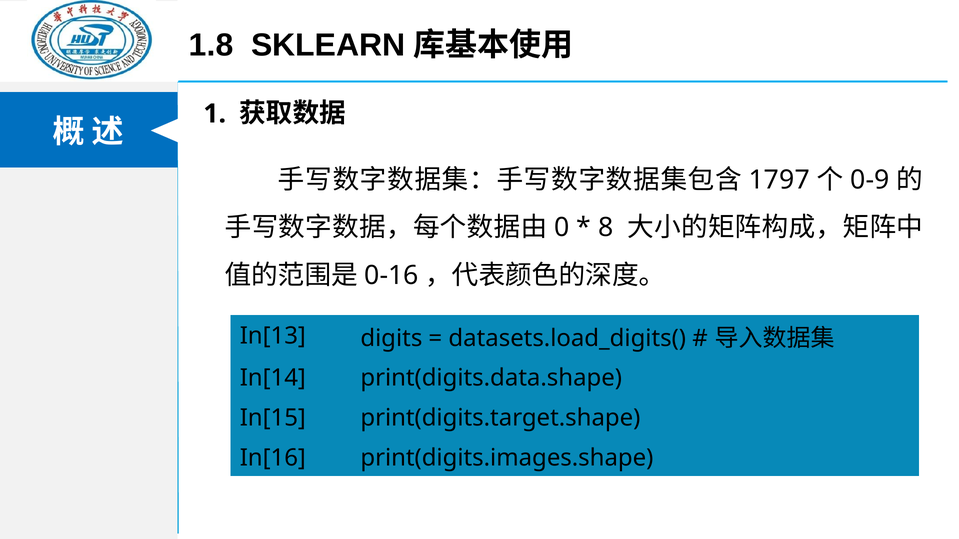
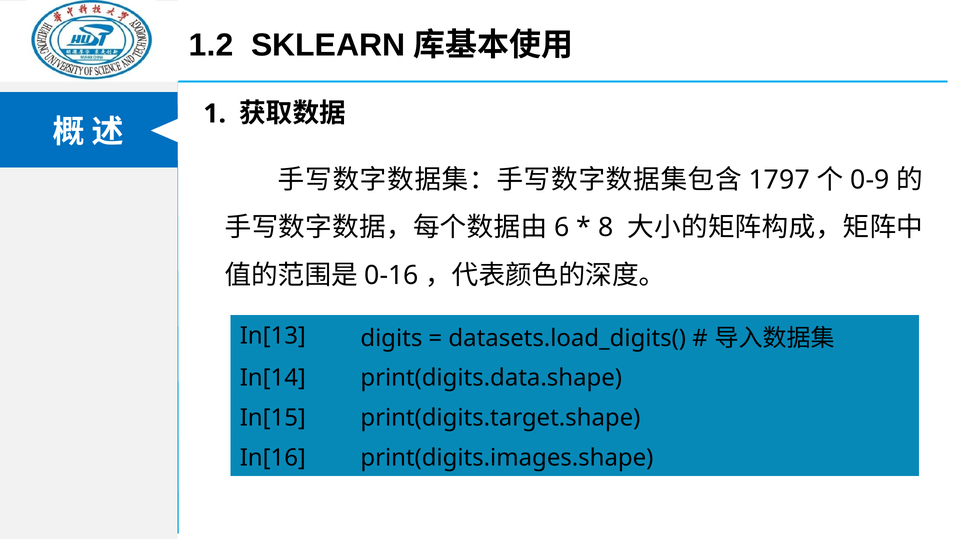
1.8: 1.8 -> 1.2
0: 0 -> 6
